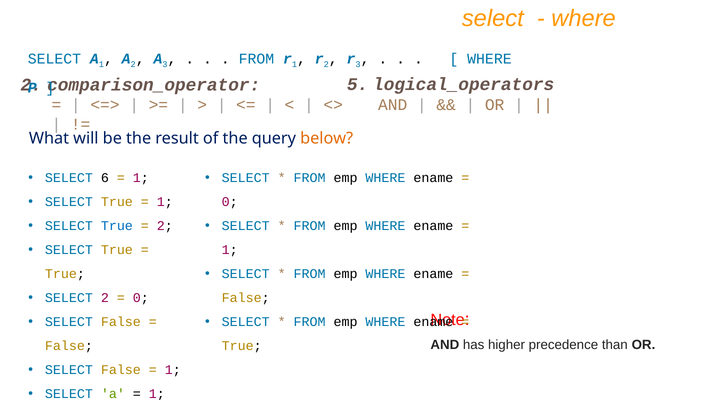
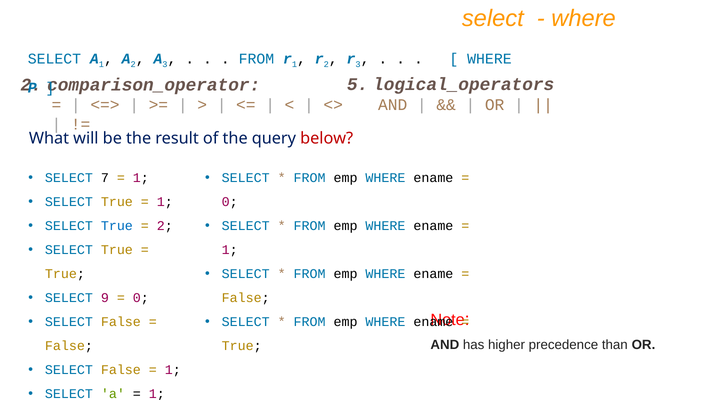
below colour: orange -> red
6: 6 -> 7
SELECT 2: 2 -> 9
